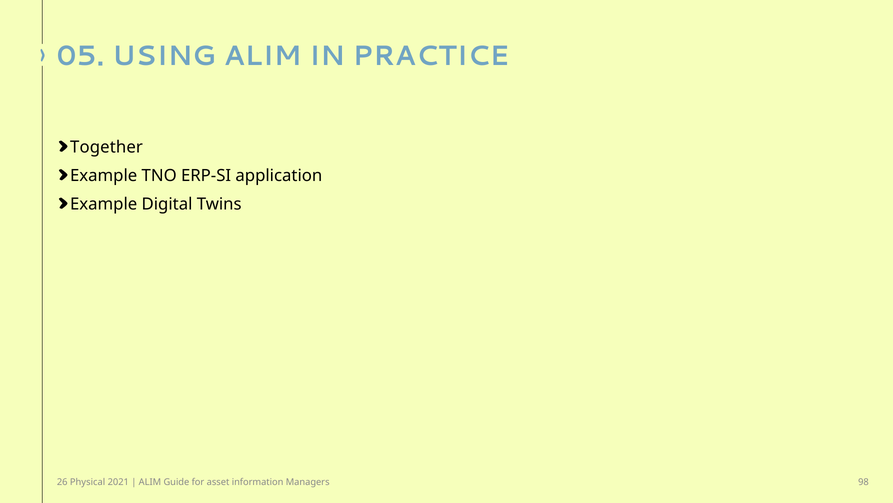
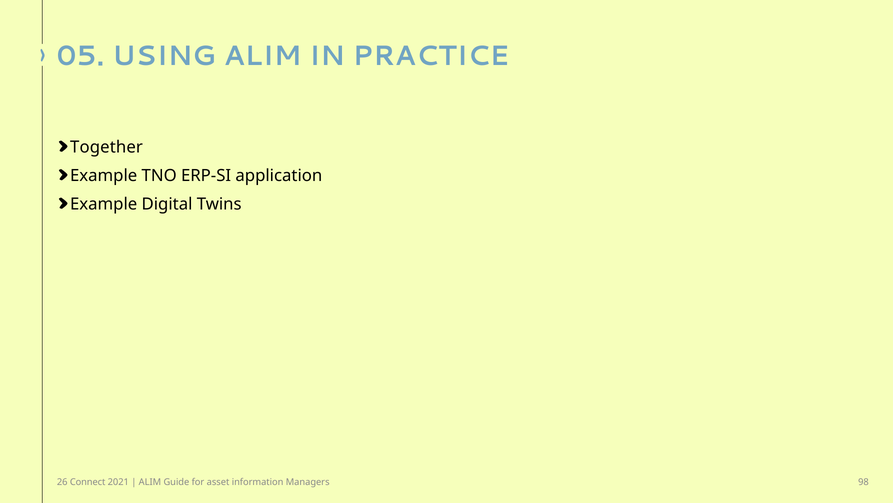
Physical: Physical -> Connect
